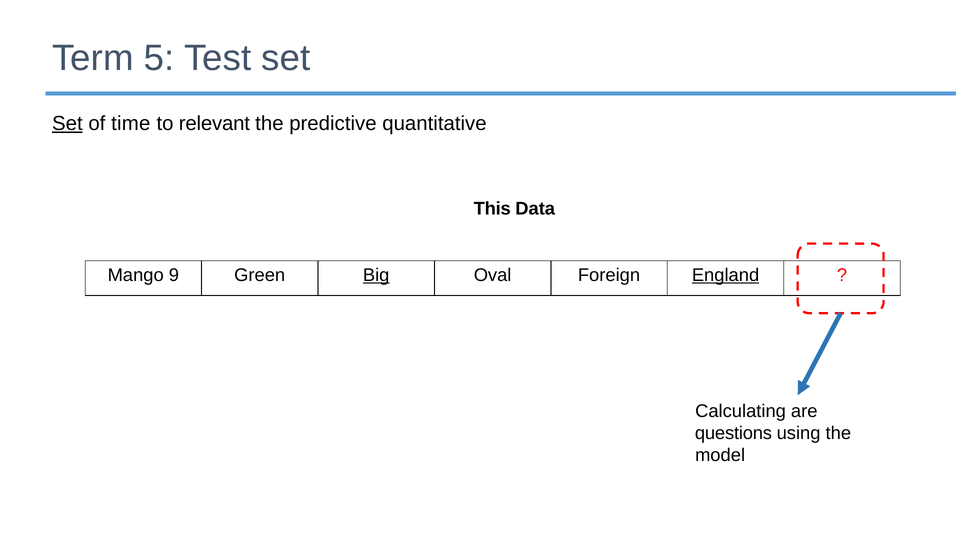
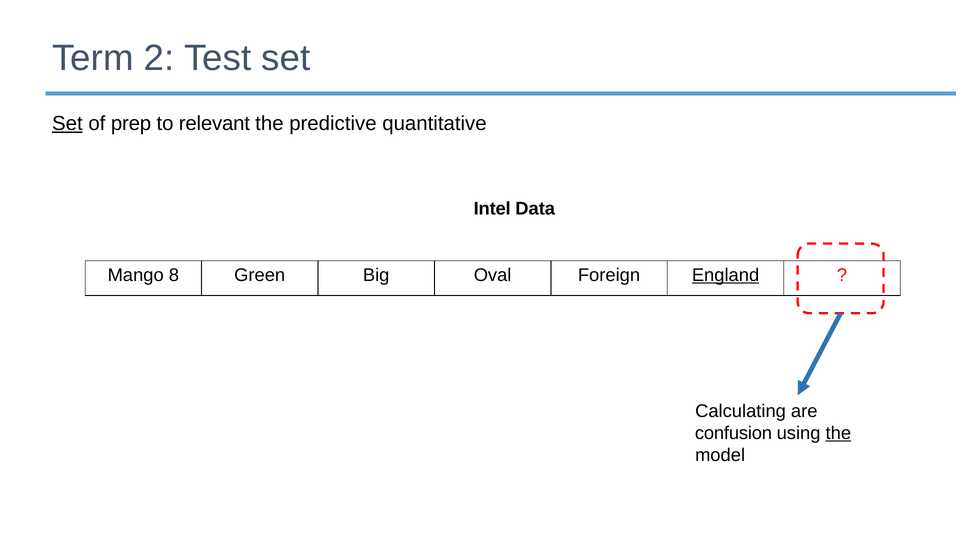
5: 5 -> 2
time: time -> prep
This: This -> Intel
9: 9 -> 8
Big underline: present -> none
questions: questions -> confusion
the at (838, 434) underline: none -> present
